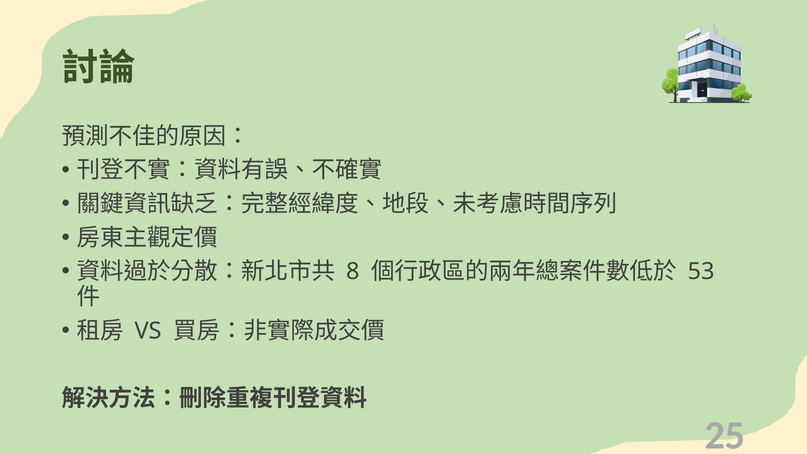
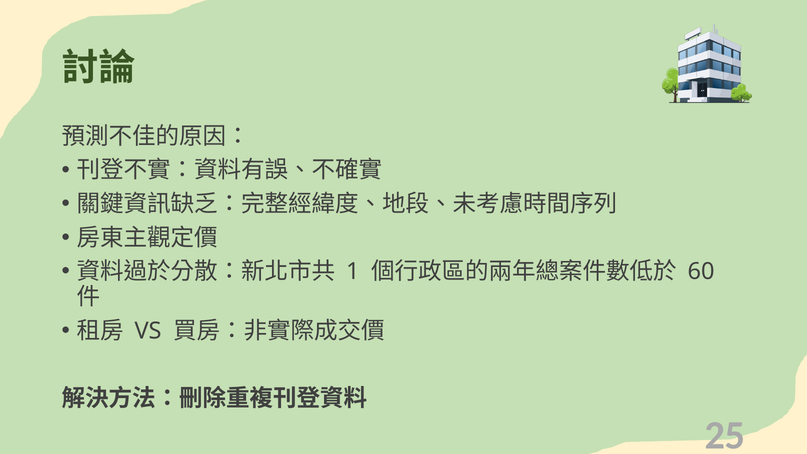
8: 8 -> 1
53: 53 -> 60
